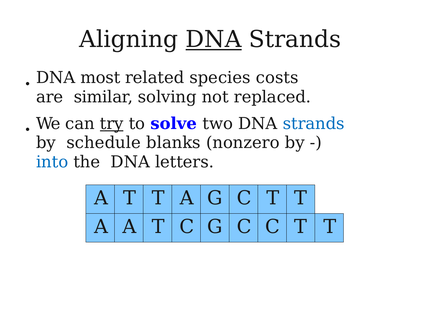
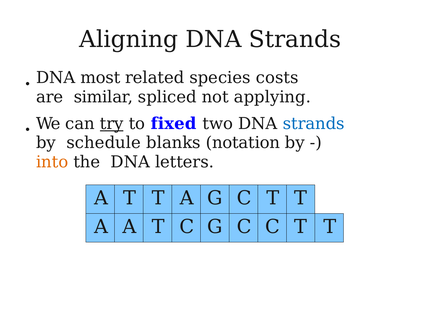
DNA at (214, 39) underline: present -> none
solving: solving -> spliced
replaced: replaced -> applying
solve: solve -> fixed
nonzero: nonzero -> notation
into colour: blue -> orange
